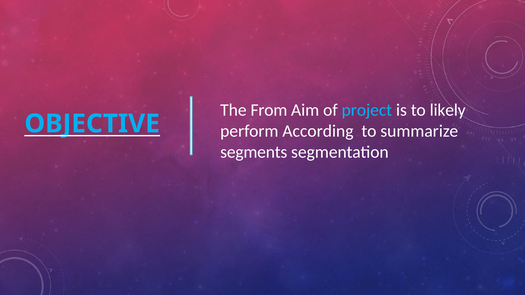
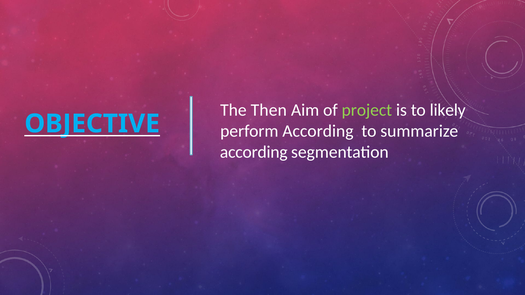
From: From -> Then
project colour: light blue -> light green
segments at (254, 152): segments -> according
